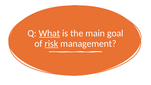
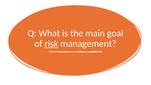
What underline: present -> none
